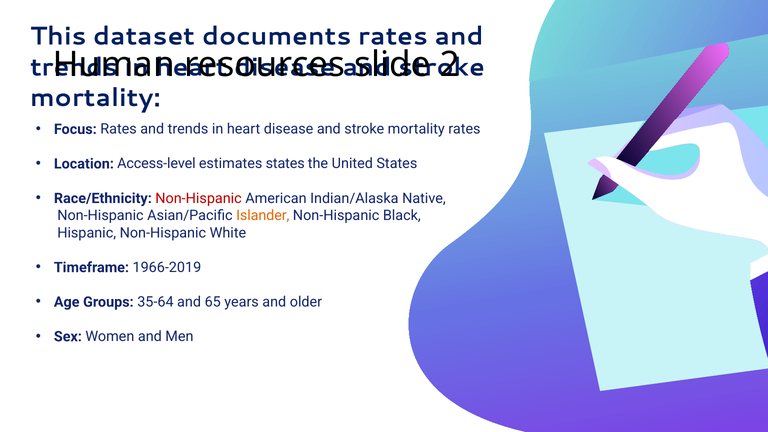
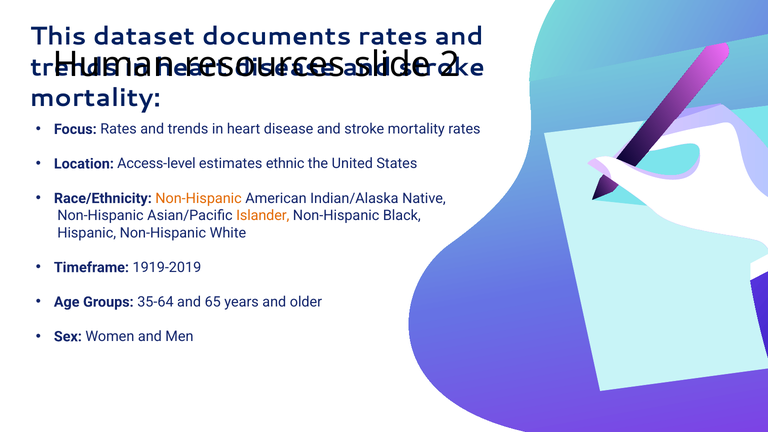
estimates states: states -> ethnic
Non-Hispanic at (199, 198) colour: red -> orange
1966-2019: 1966-2019 -> 1919-2019
